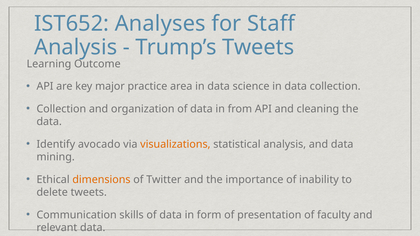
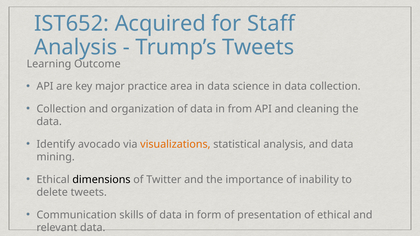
Analyses: Analyses -> Acquired
dimensions colour: orange -> black
of faculty: faculty -> ethical
